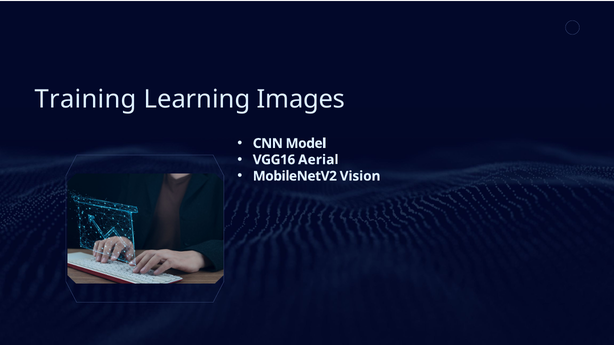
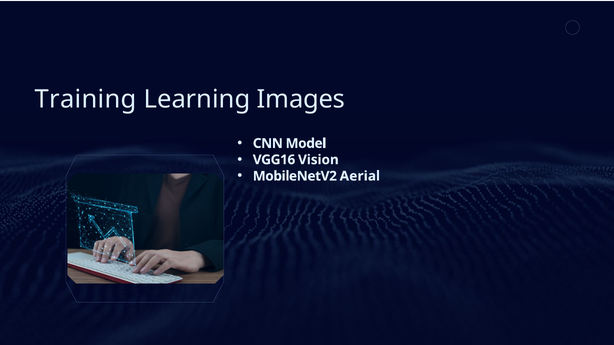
Aerial: Aerial -> Vision
Vision: Vision -> Aerial
